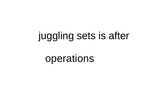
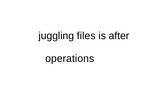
sets: sets -> files
